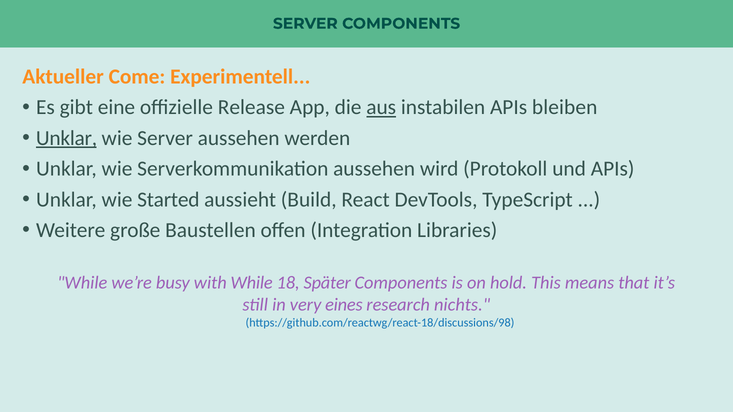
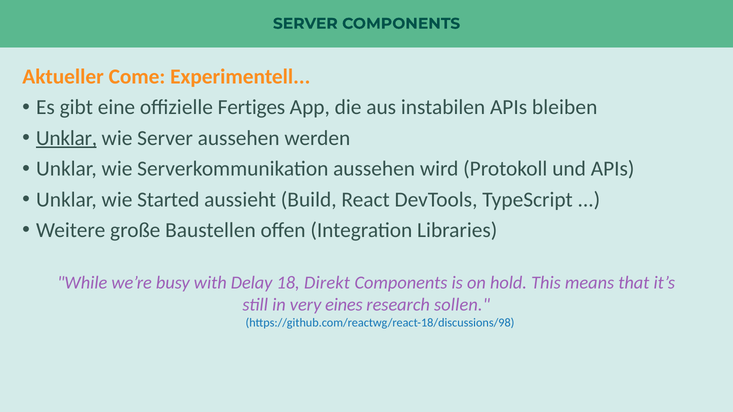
Release: Release -> Fertiges
aus underline: present -> none
with While: While -> Delay
Später: Später -> Direkt
nichts: nichts -> sollen
